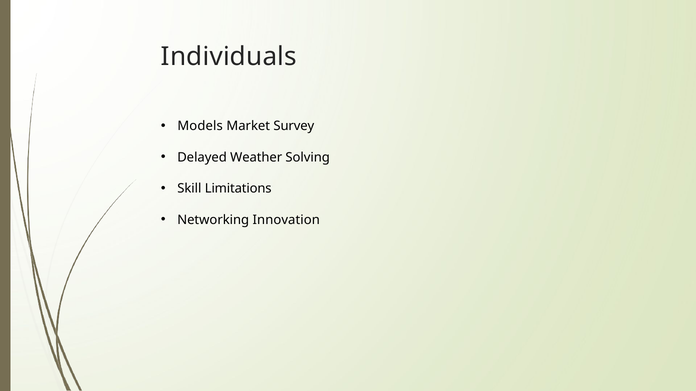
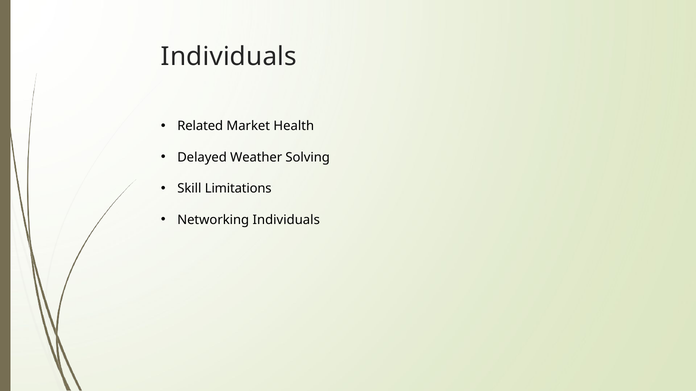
Models: Models -> Related
Survey: Survey -> Health
Networking Innovation: Innovation -> Individuals
